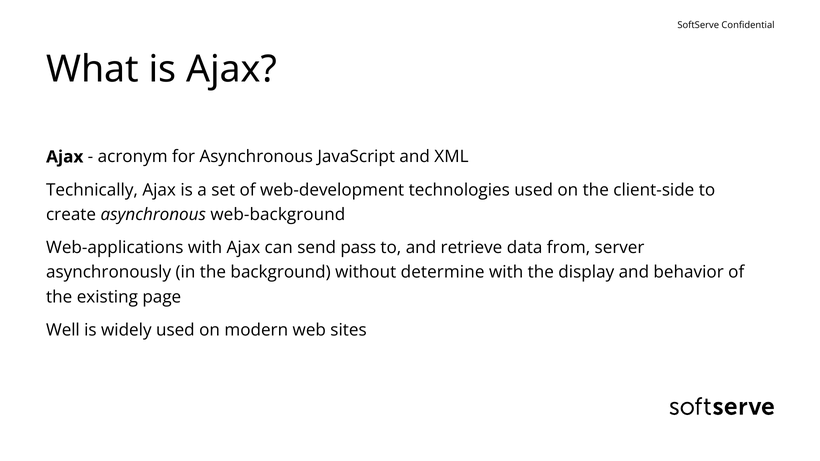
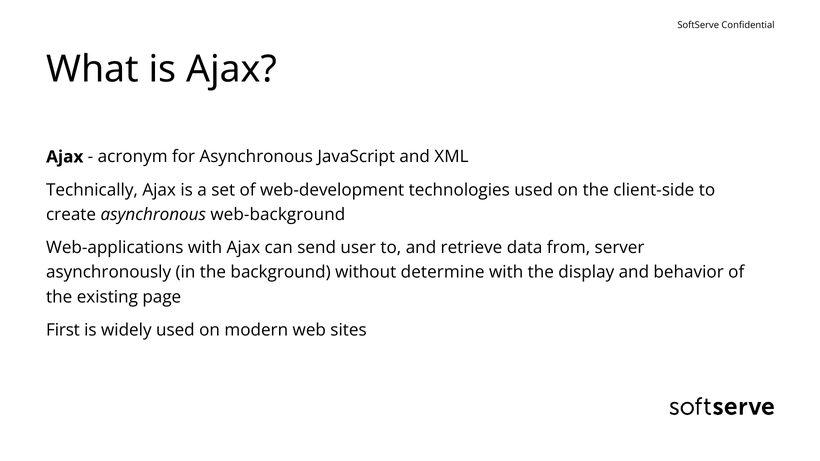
pass: pass -> user
Well: Well -> First
